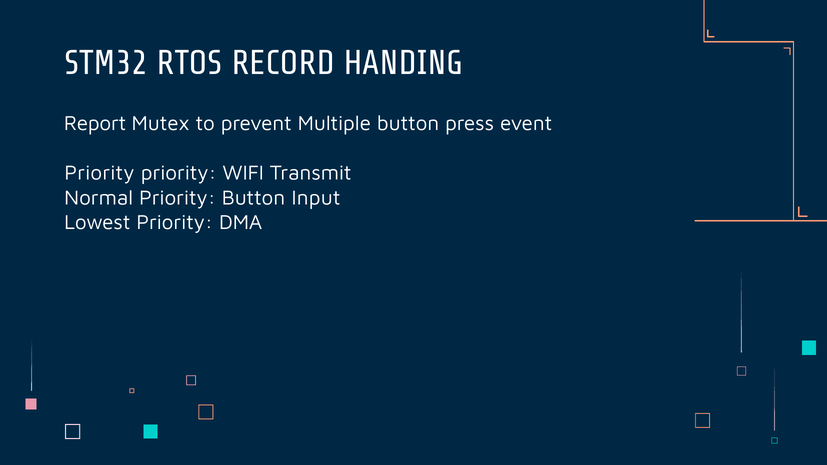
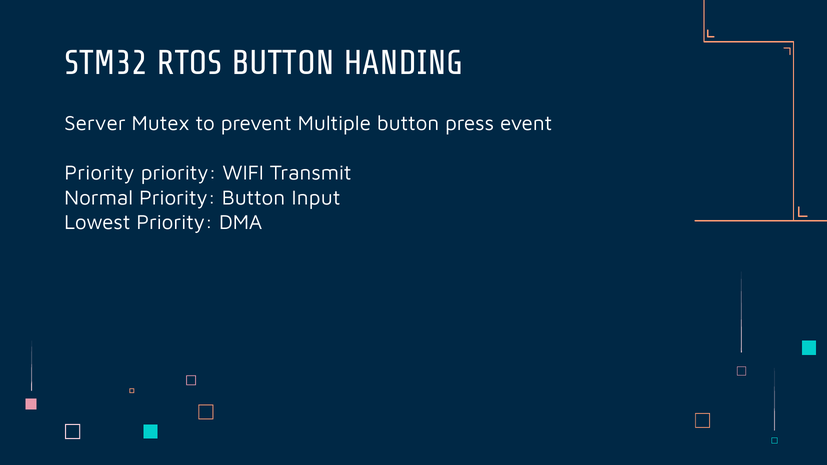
RTOS RECORD: RECORD -> BUTTON
Report: Report -> Server
